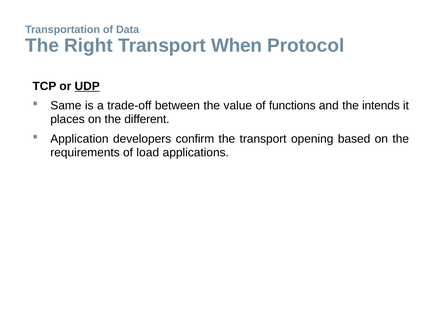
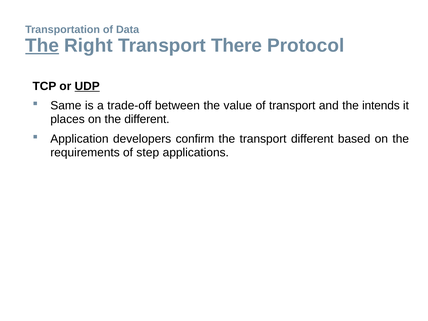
The at (42, 46) underline: none -> present
When: When -> There
of functions: functions -> transport
transport opening: opening -> different
load: load -> step
